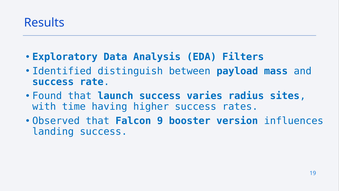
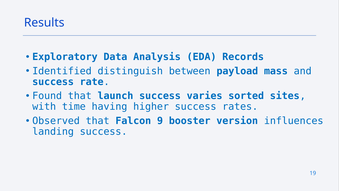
Filters: Filters -> Records
radius: radius -> sorted
